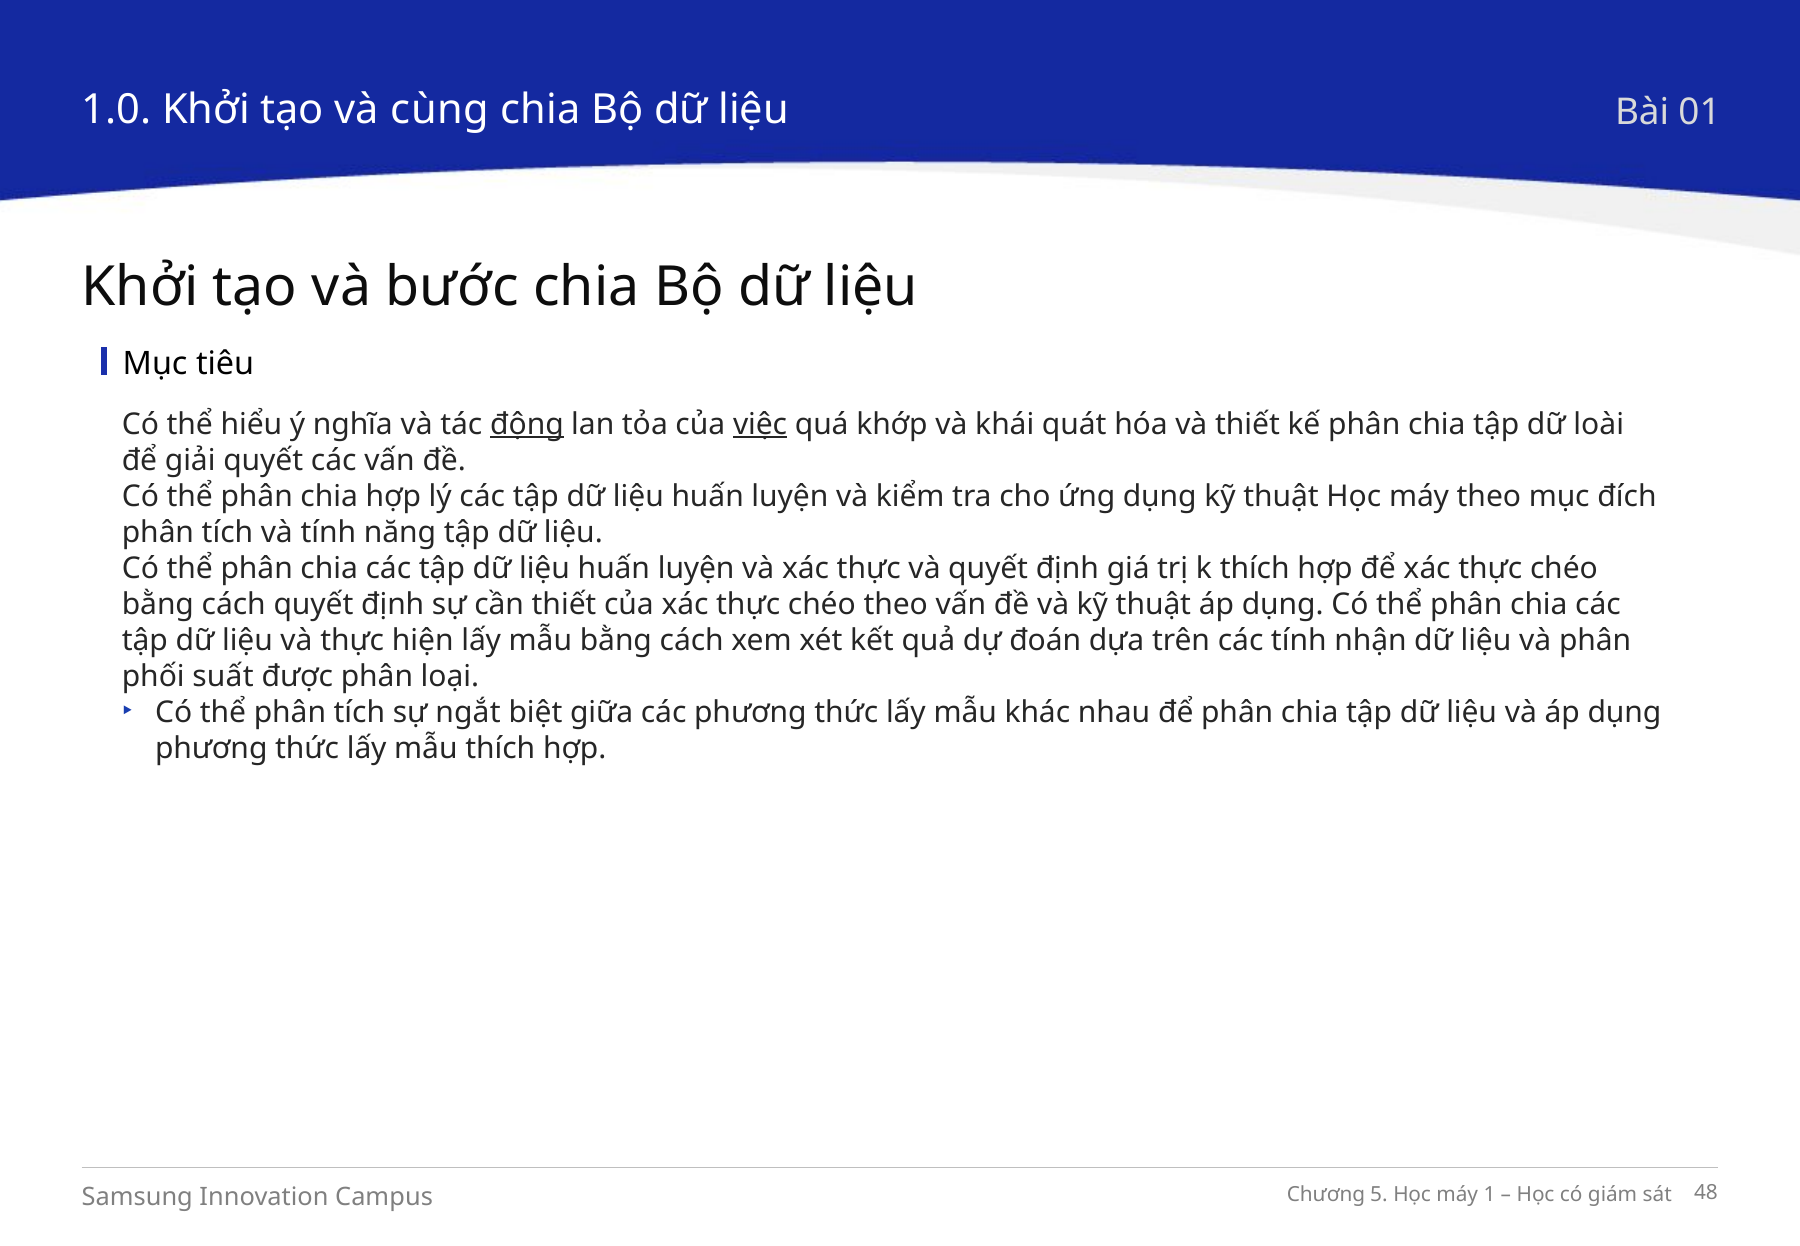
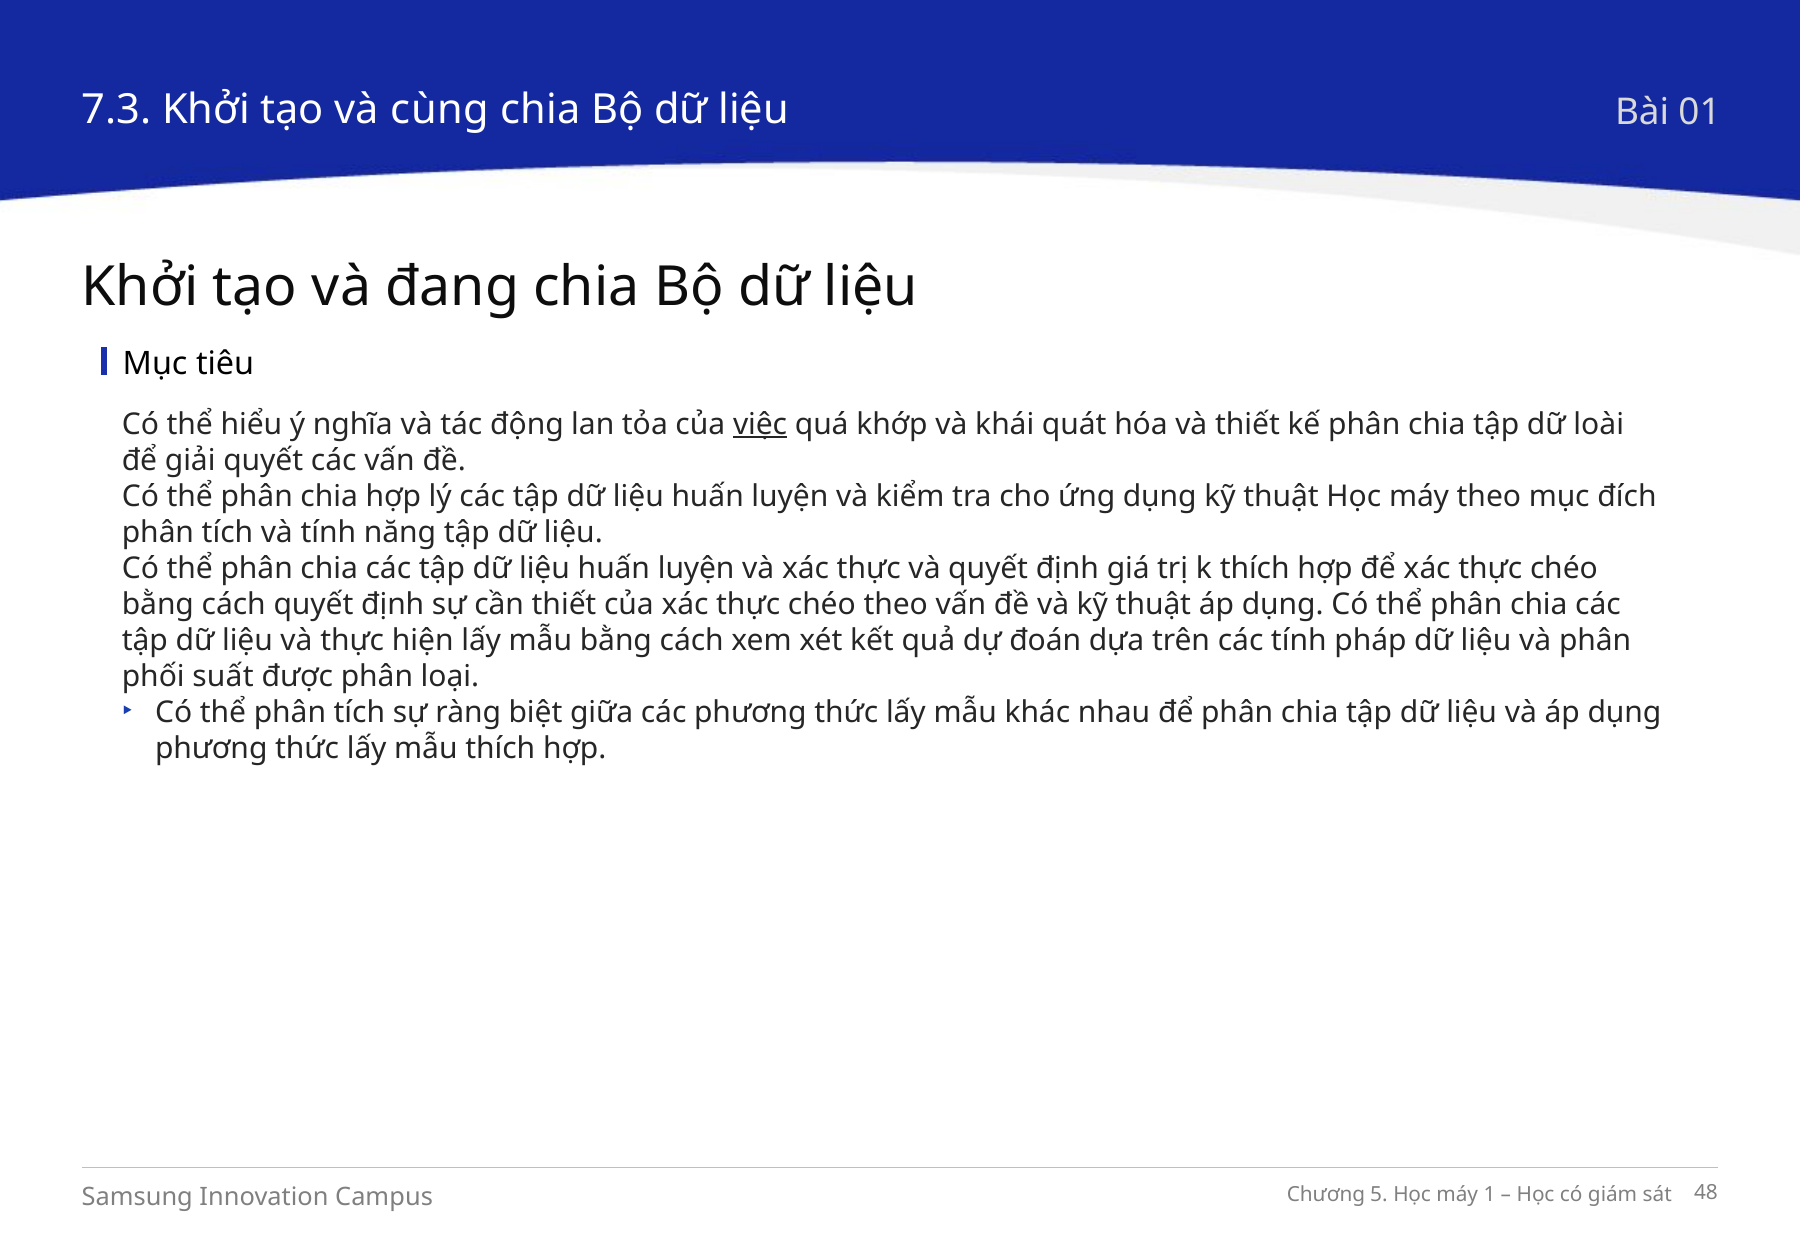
1.0: 1.0 -> 7.3
bước: bước -> đang
động underline: present -> none
nhận: nhận -> pháp
ngắt: ngắt -> ràng
